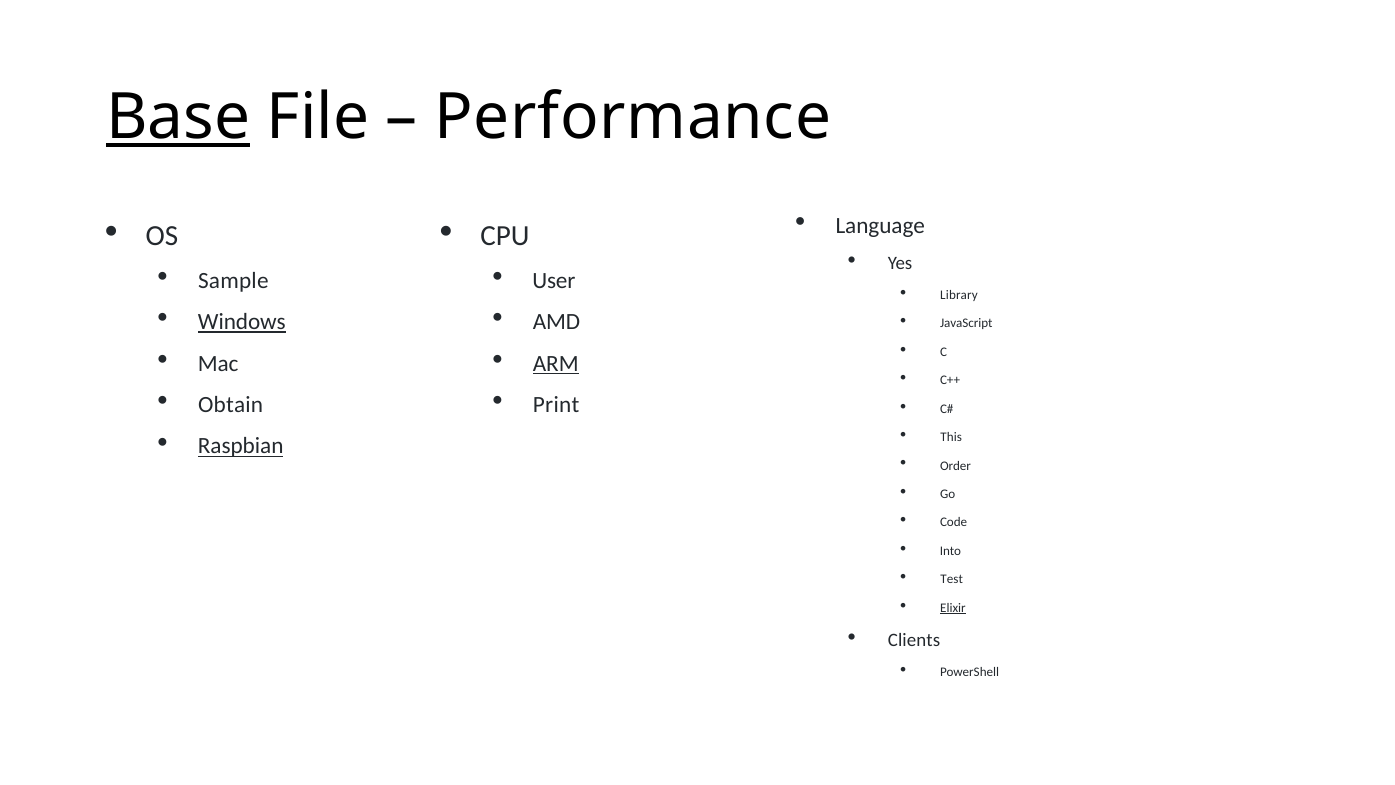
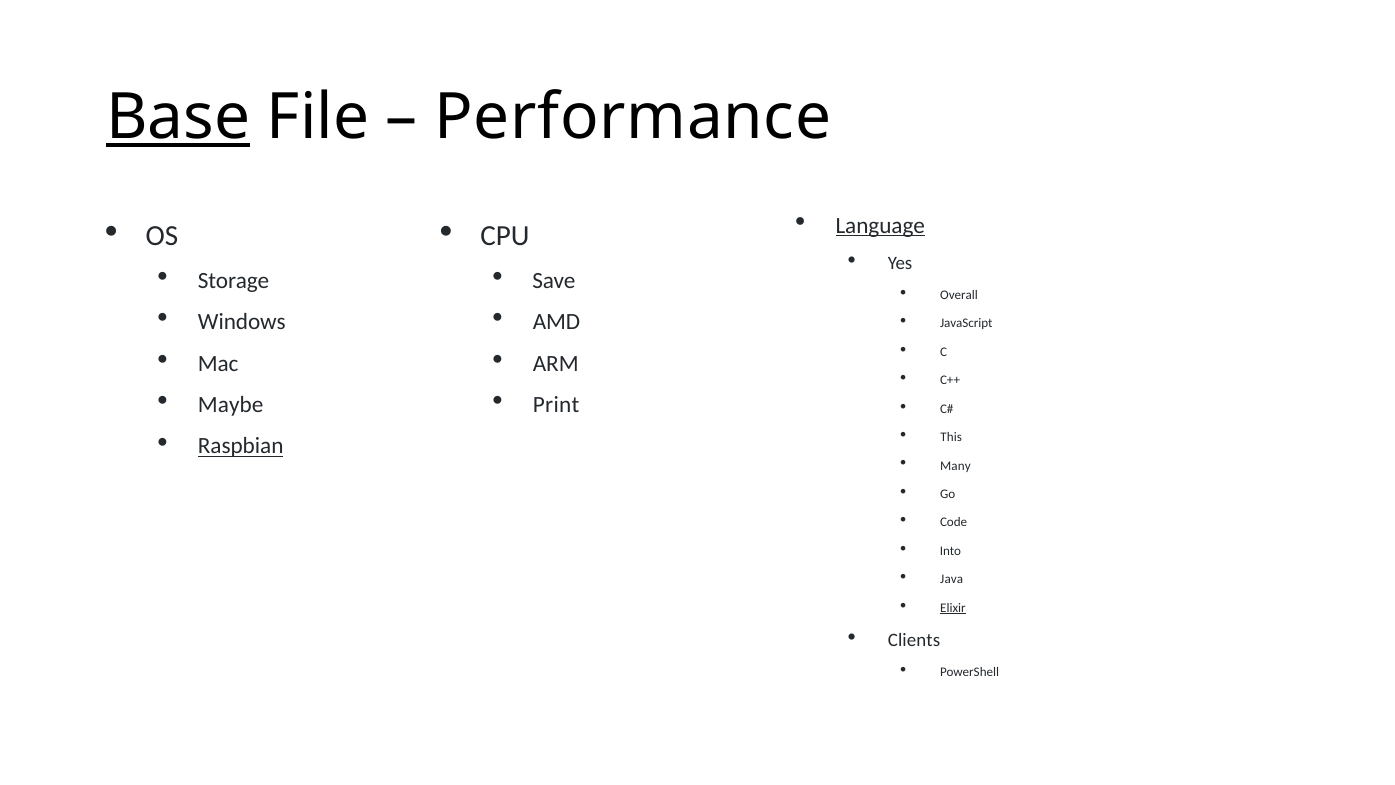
Language underline: none -> present
Sample: Sample -> Storage
User: User -> Save
Library: Library -> Overall
Windows underline: present -> none
ARM underline: present -> none
Obtain: Obtain -> Maybe
Order: Order -> Many
Test: Test -> Java
